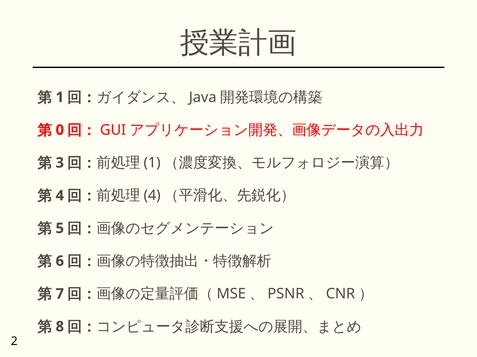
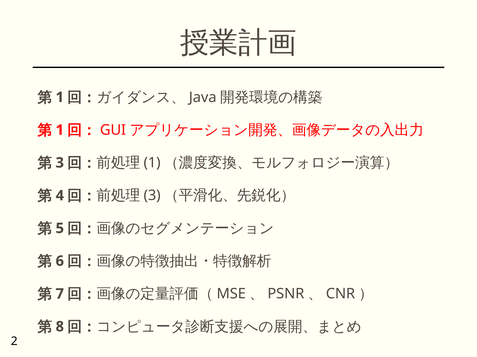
0 at (60, 130): 0 -> 1
4 at (152, 196): 4 -> 3
